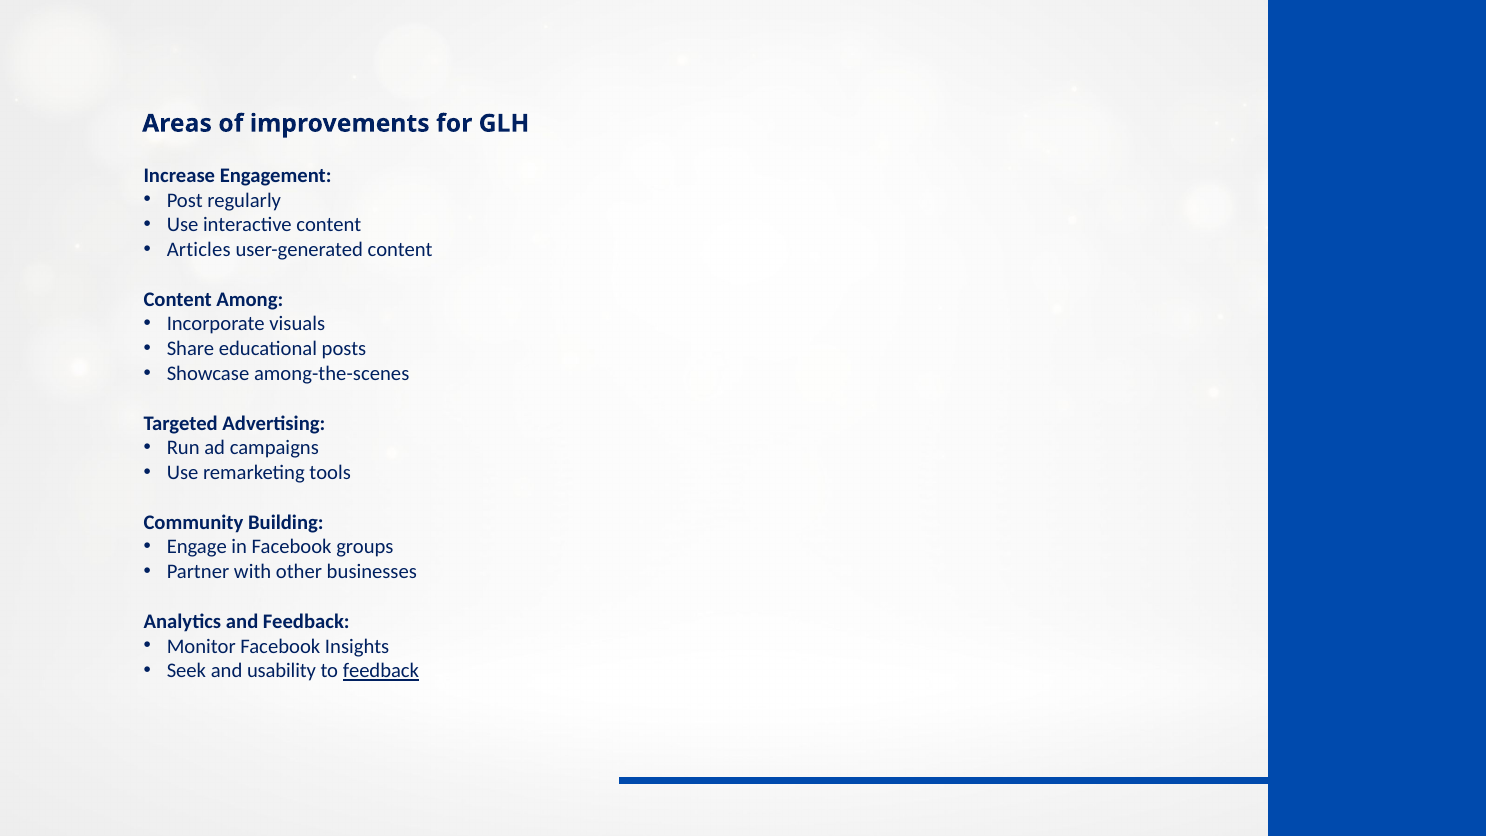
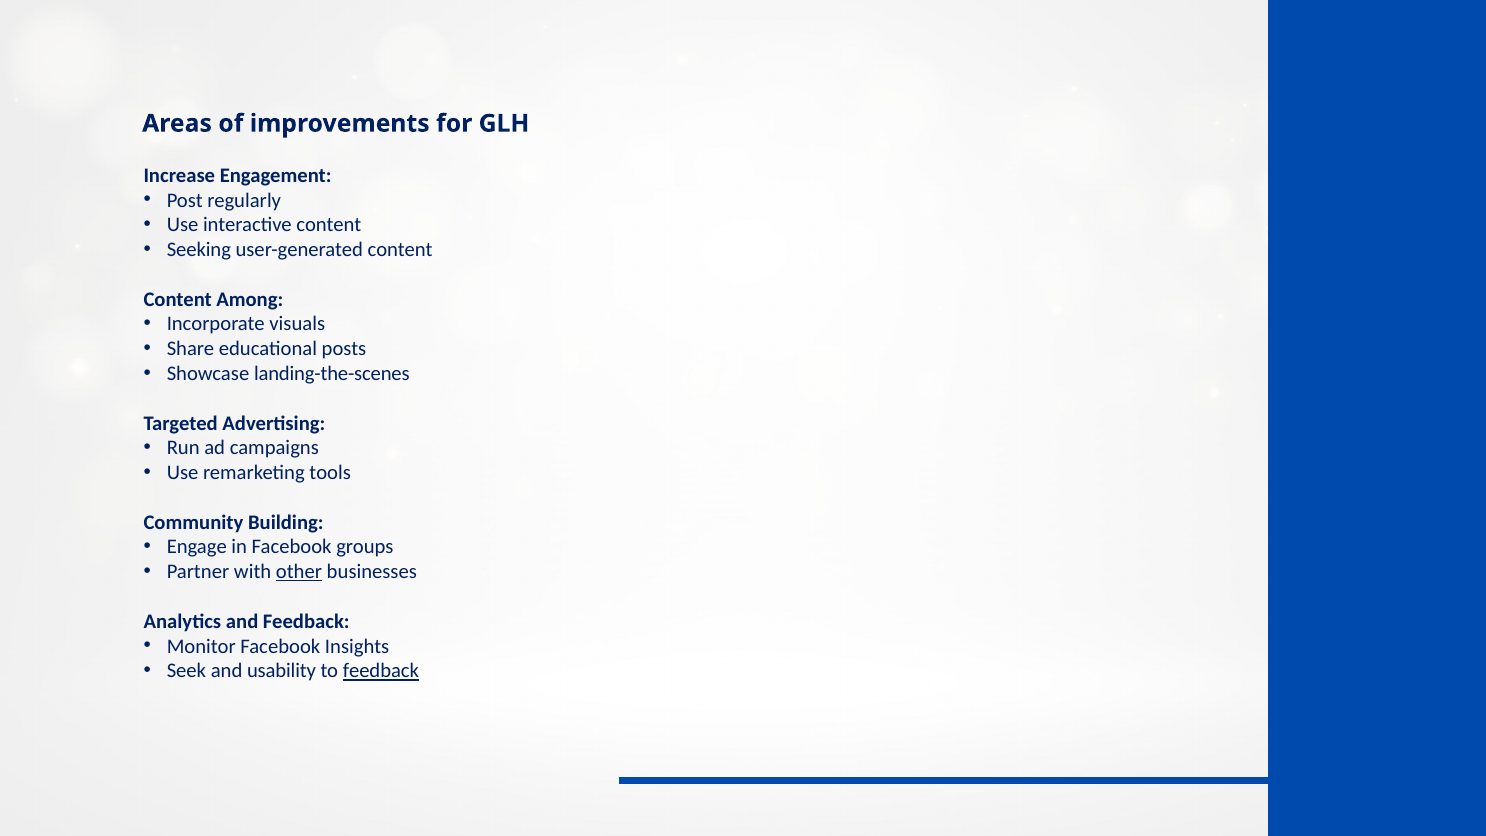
Articles: Articles -> Seeking
among-the-scenes: among-the-scenes -> landing-the-scenes
other underline: none -> present
